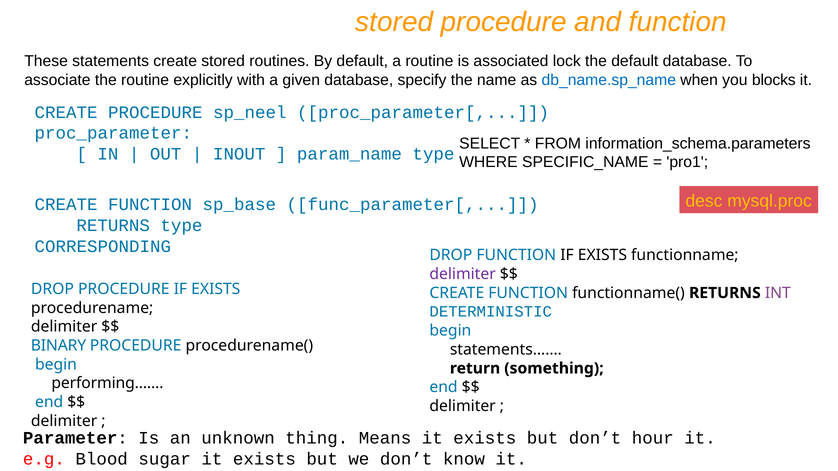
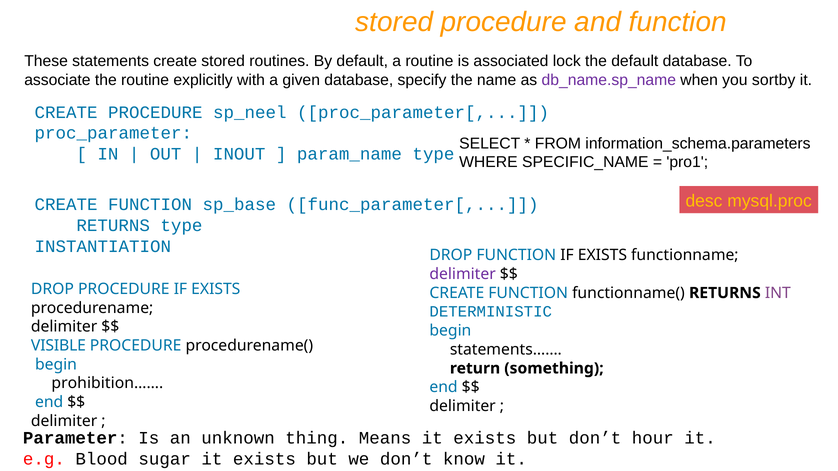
db_name.sp_name colour: blue -> purple
blocks: blocks -> sortby
CORRESPONDING: CORRESPONDING -> INSTANTIATION
BINARY: BINARY -> VISIBLE
performing……: performing…… -> prohibition……
